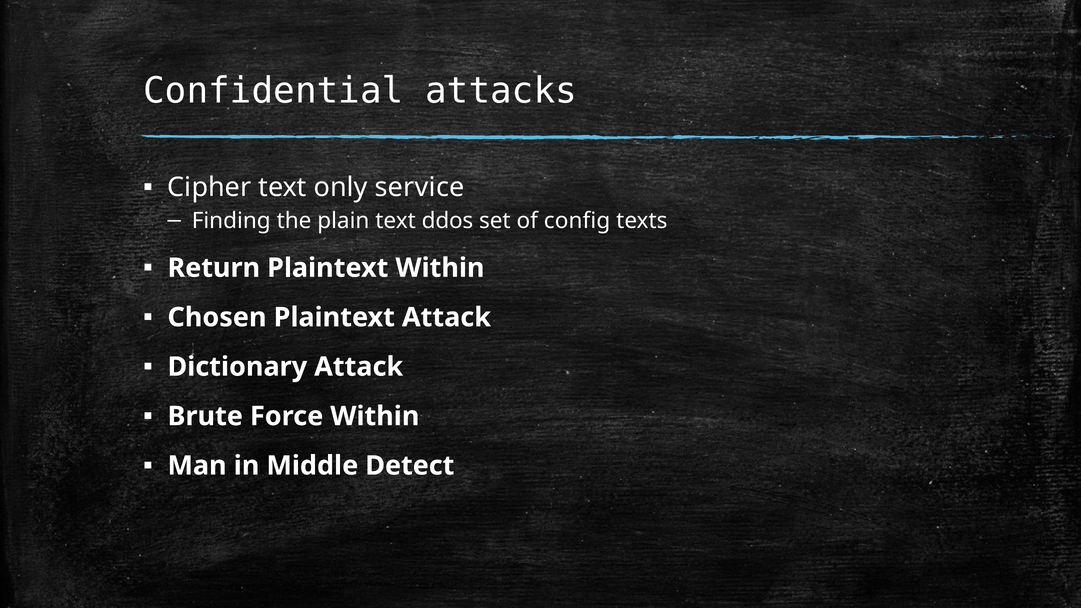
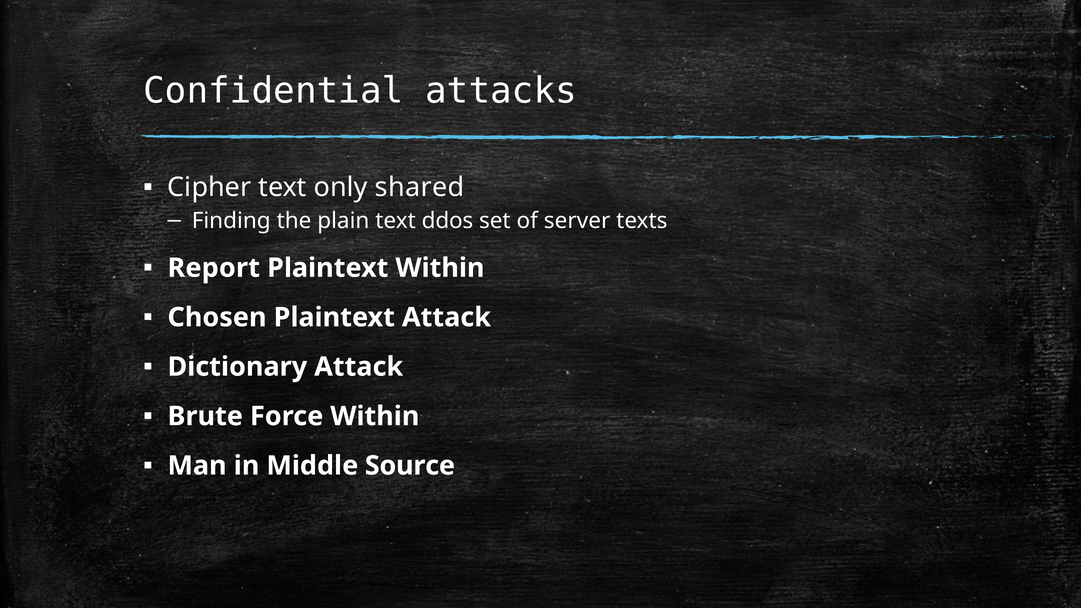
service: service -> shared
config: config -> server
Return: Return -> Report
Detect: Detect -> Source
